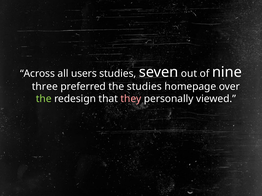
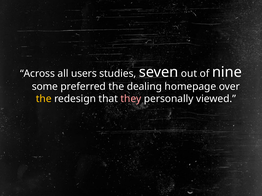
three: three -> some
the studies: studies -> dealing
the at (44, 99) colour: light green -> yellow
